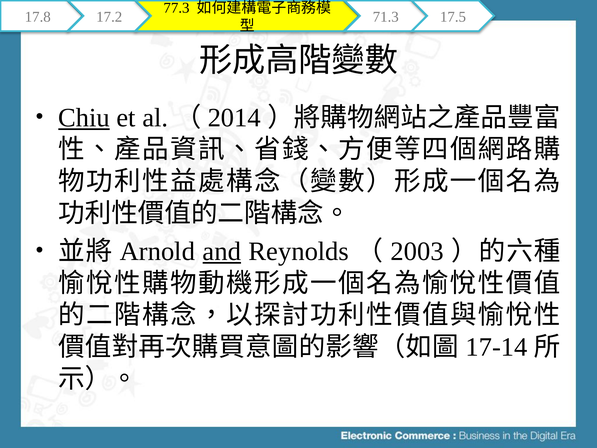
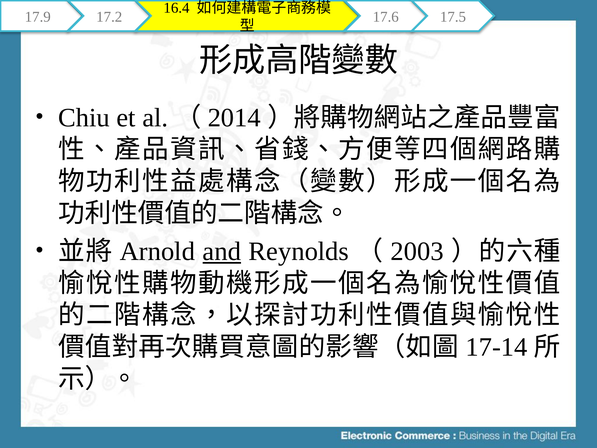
77.3: 77.3 -> 16.4
17.8: 17.8 -> 17.9
71.3: 71.3 -> 17.6
Chiu underline: present -> none
